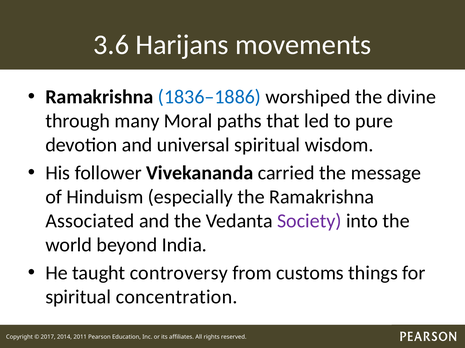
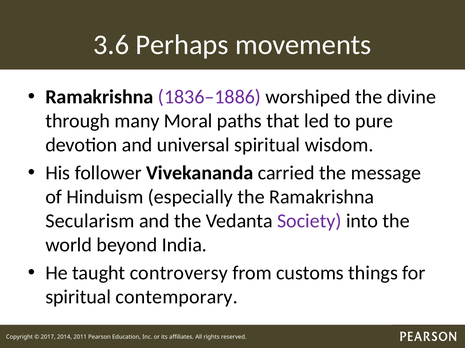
Harijans: Harijans -> Perhaps
1836–1886 colour: blue -> purple
Associated: Associated -> Secularism
concentration: concentration -> contemporary
